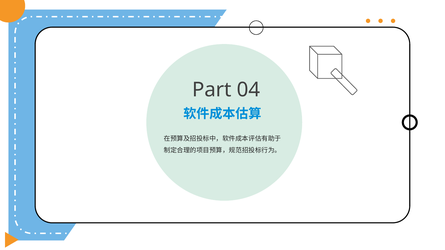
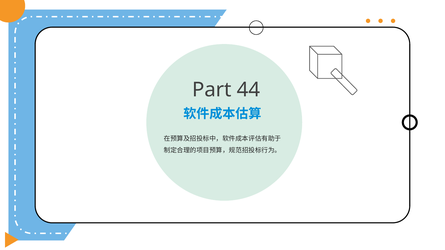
04: 04 -> 44
